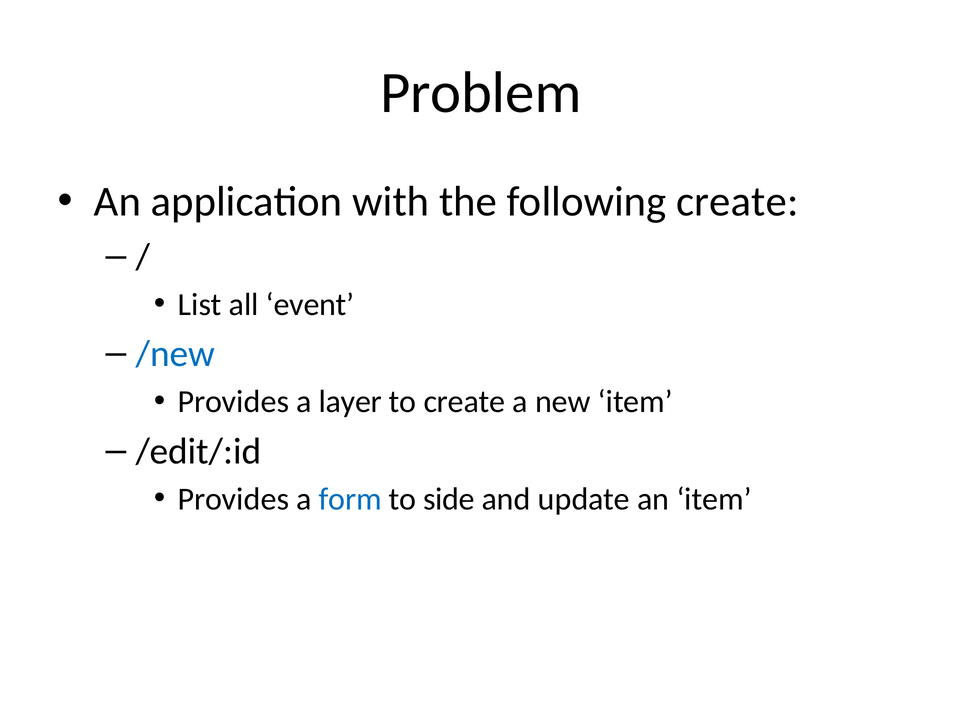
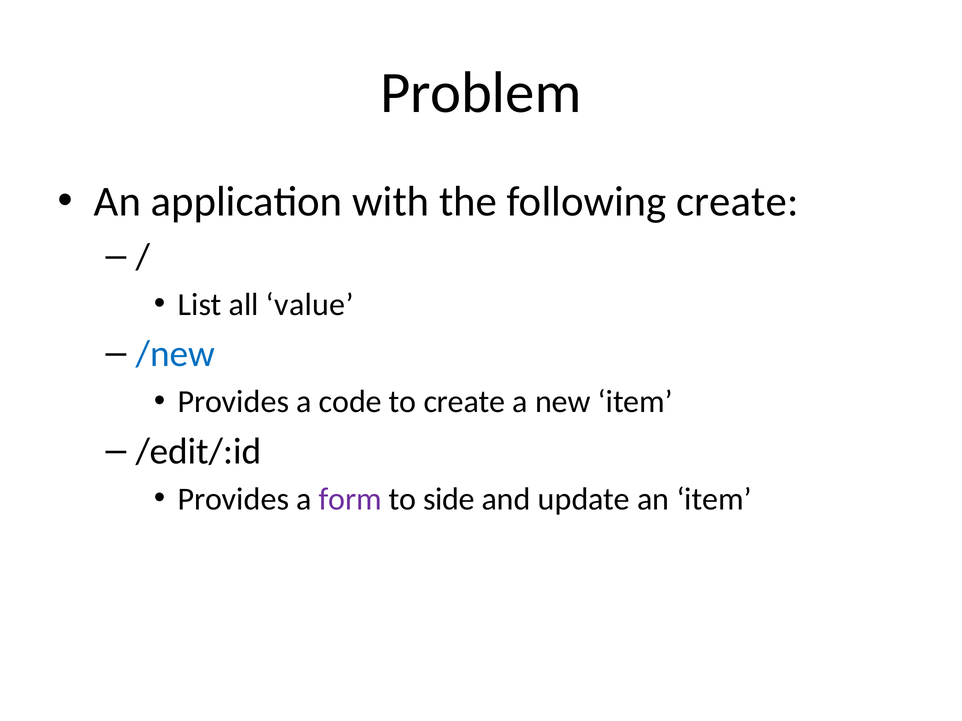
event: event -> value
layer: layer -> code
form colour: blue -> purple
